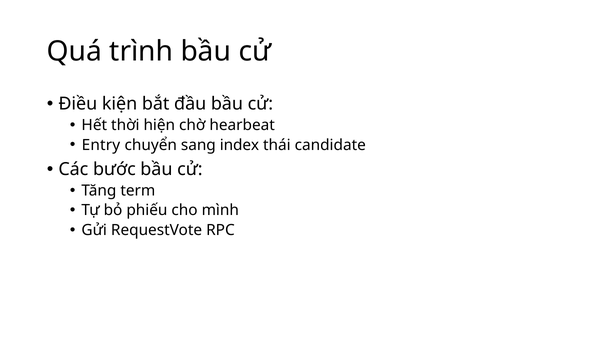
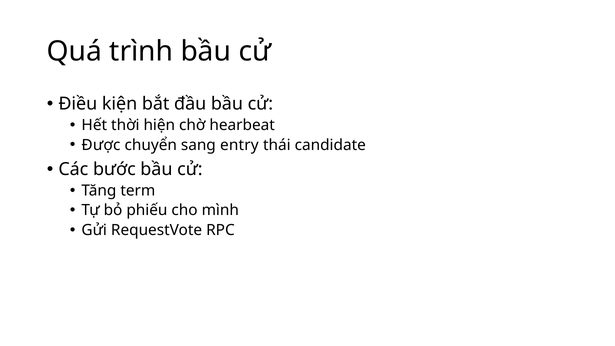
Entry: Entry -> Được
index: index -> entry
